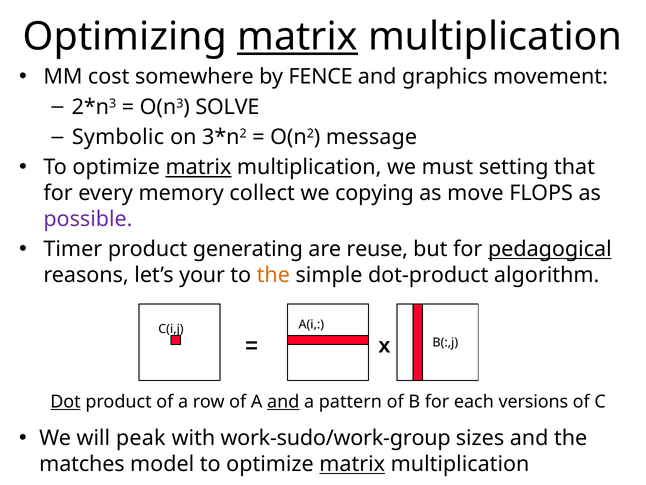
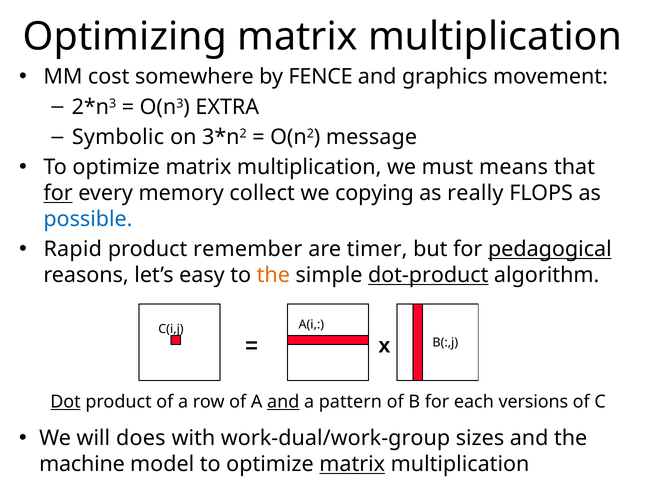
matrix at (297, 37) underline: present -> none
SOLVE: SOLVE -> EXTRA
matrix at (199, 167) underline: present -> none
setting: setting -> means
for at (58, 193) underline: none -> present
move: move -> really
possible colour: purple -> blue
Timer: Timer -> Rapid
generating: generating -> remember
reuse: reuse -> timer
your: your -> easy
dot-product underline: none -> present
peak: peak -> does
work-sudo/work-group: work-sudo/work-group -> work-dual/work-group
matches: matches -> machine
